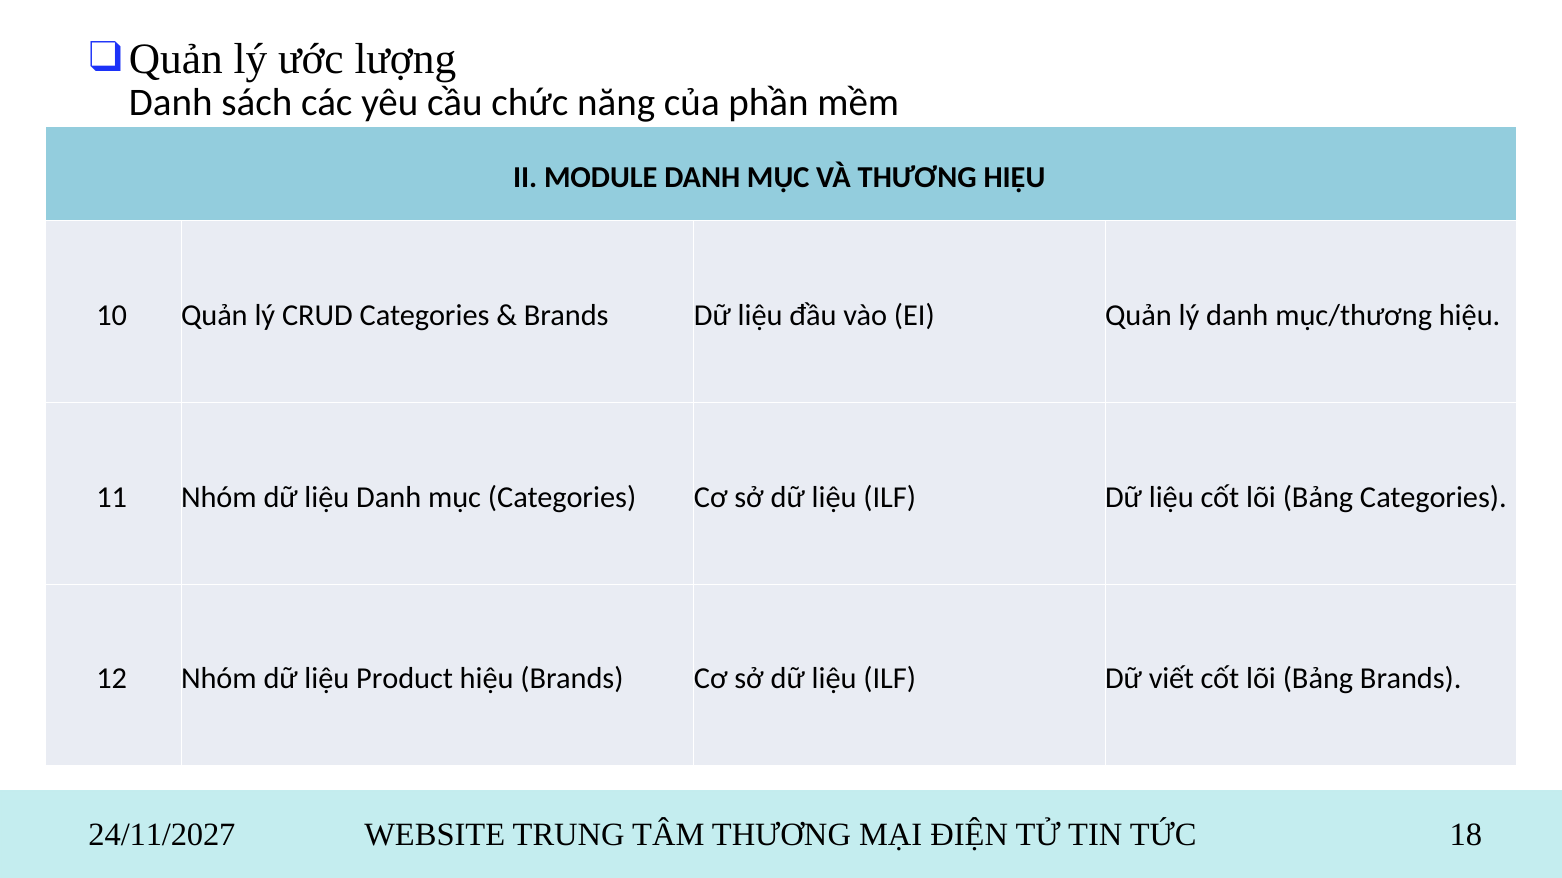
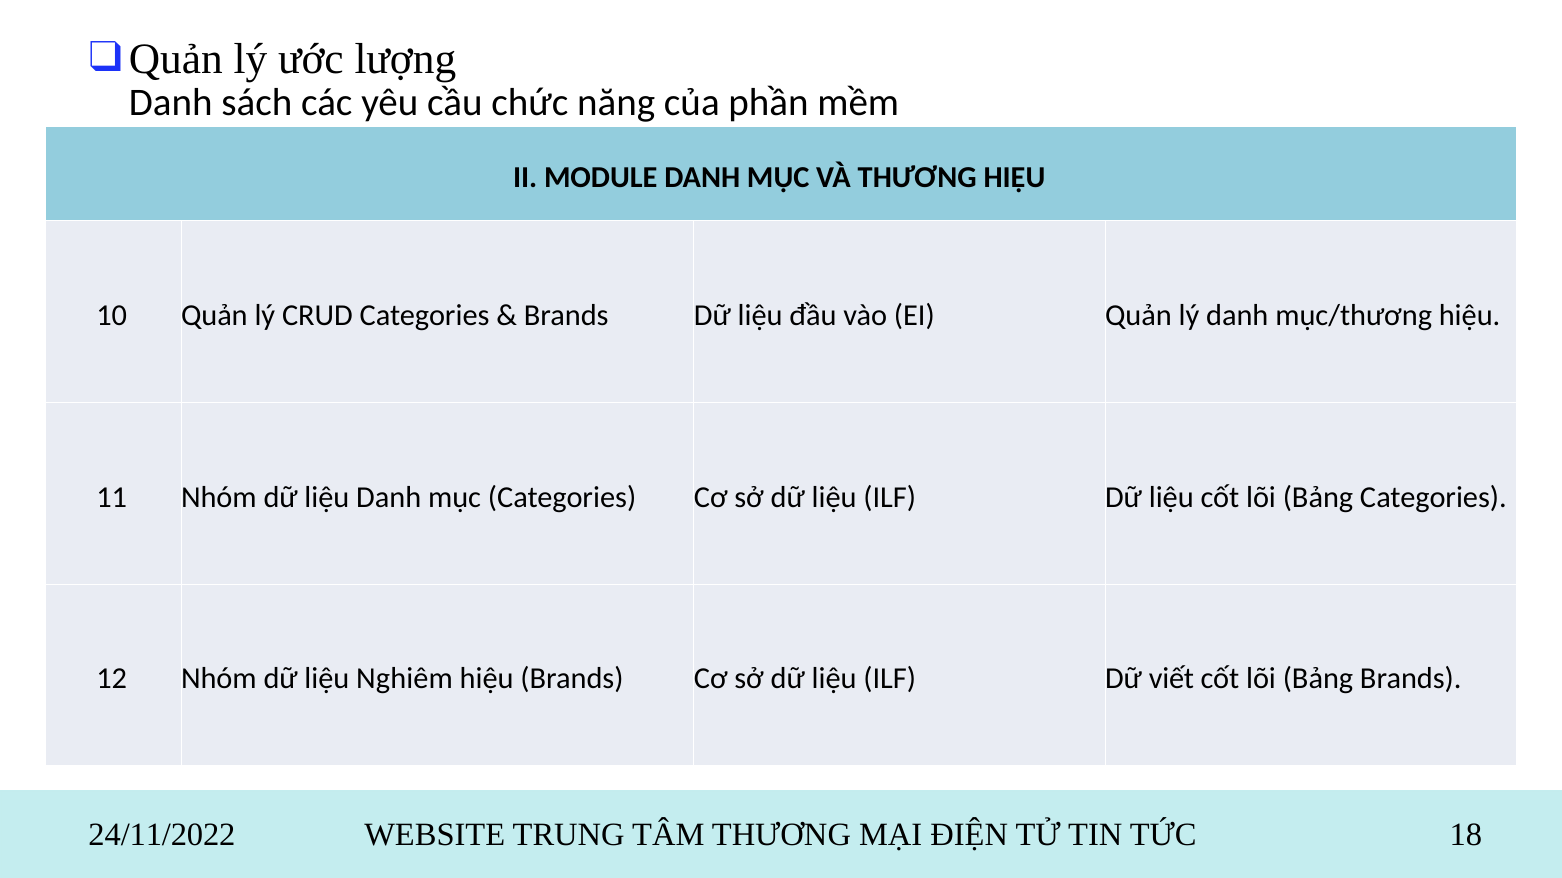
Product: Product -> Nghiêm
24/11/2027: 24/11/2027 -> 24/11/2022
